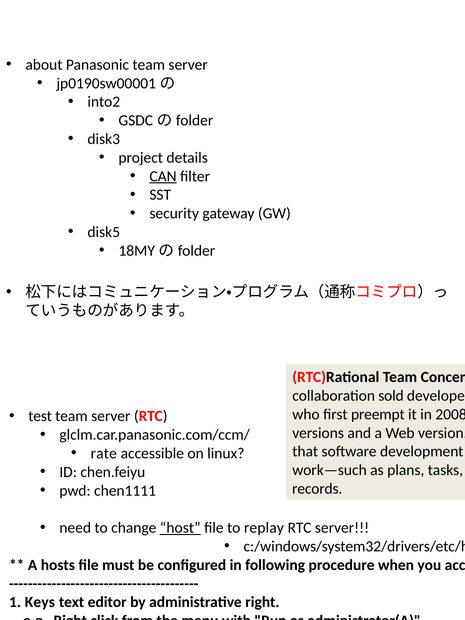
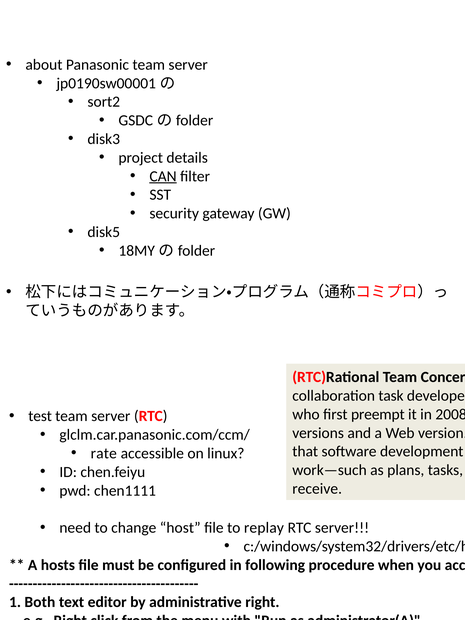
into2: into2 -> sort2
sold: sold -> task
records: records -> receive
host underline: present -> none
1 Keys: Keys -> Both
